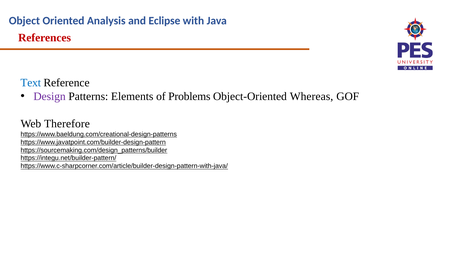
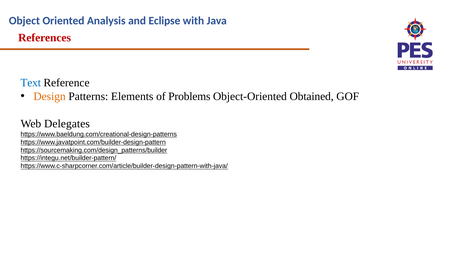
Design colour: purple -> orange
Whereas: Whereas -> Obtained
Therefore: Therefore -> Delegates
